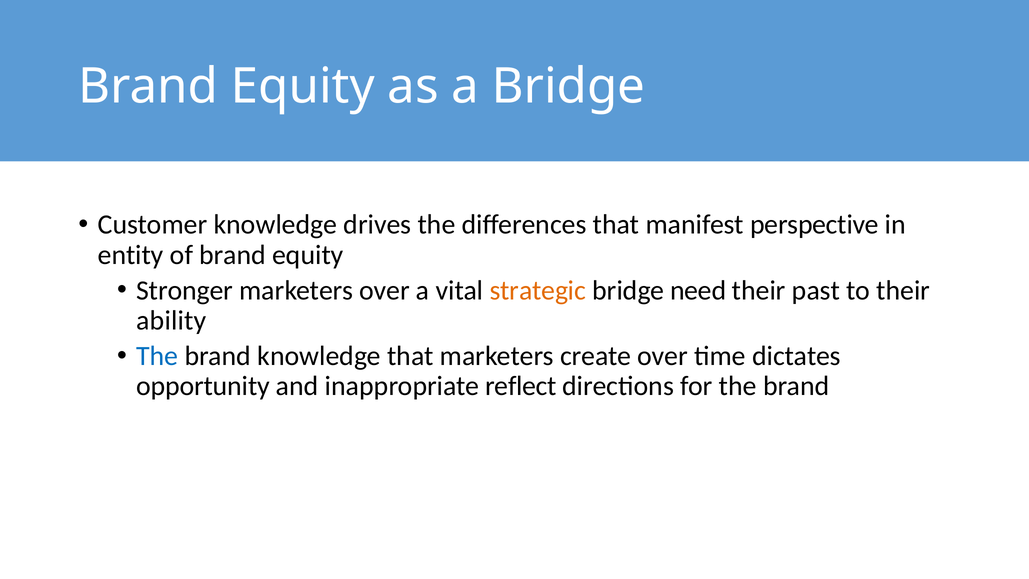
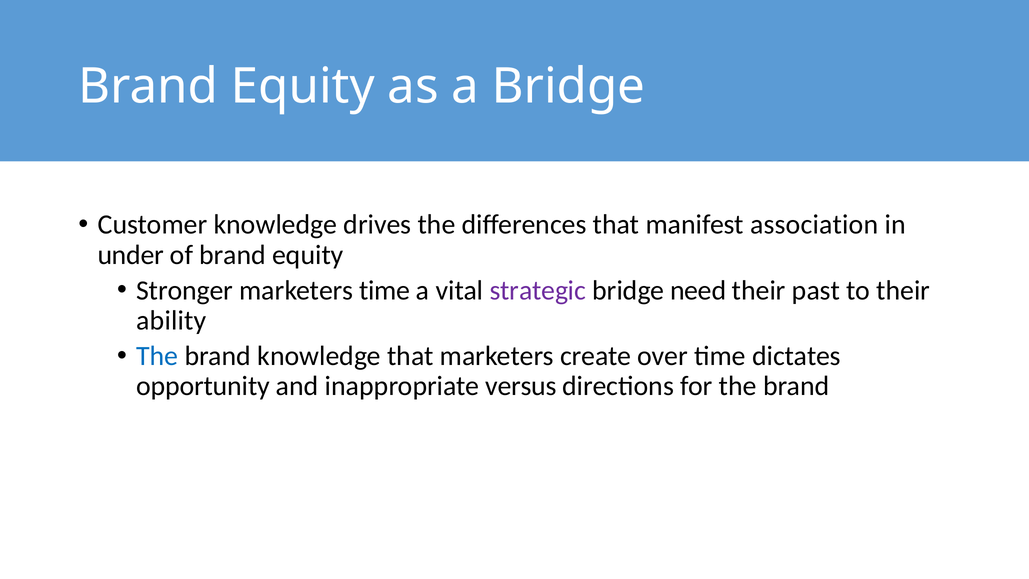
perspective: perspective -> association
entity: entity -> under
marketers over: over -> time
strategic colour: orange -> purple
reflect: reflect -> versus
